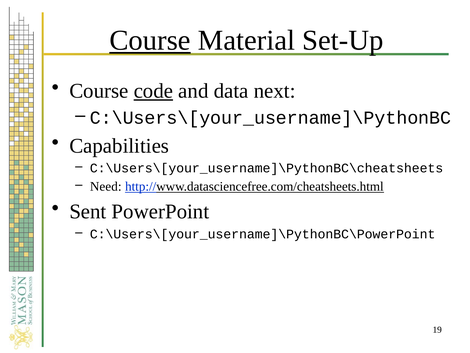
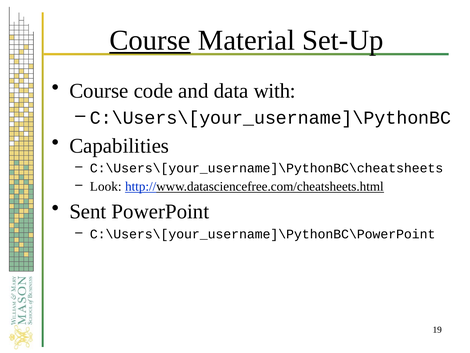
code underline: present -> none
next: next -> with
Need: Need -> Look
